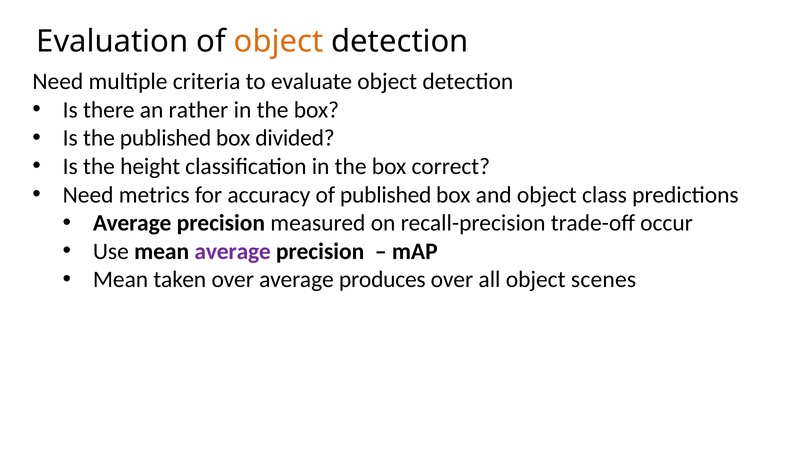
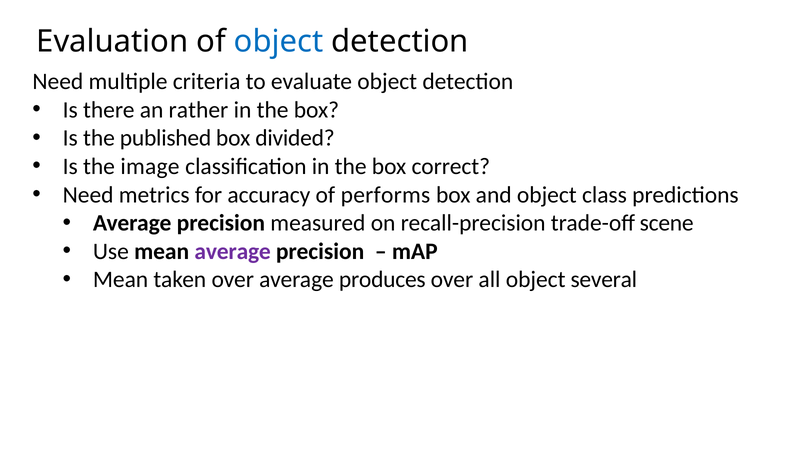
object at (279, 41) colour: orange -> blue
height: height -> image
of published: published -> performs
occur: occur -> scene
scenes: scenes -> several
